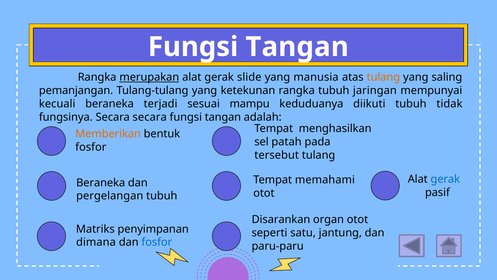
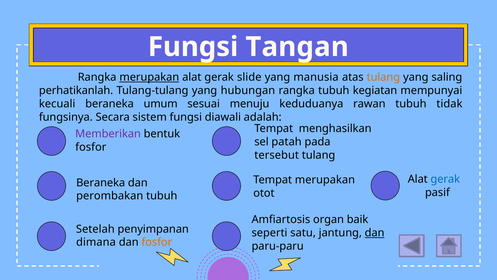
pemanjangan: pemanjangan -> perhatikanlah
ketekunan: ketekunan -> hubungan
jaringan: jaringan -> kegiatan
terjadi: terjadi -> umum
mampu: mampu -> menuju
diikuti: diikuti -> rawan
Secara secara: secara -> sistem
tangan at (223, 117): tangan -> diawali
Memberikan colour: orange -> purple
Tempat memahami: memahami -> merupakan
pergelangan: pergelangan -> perombakan
Disarankan: Disarankan -> Amfiartosis
organ otot: otot -> baik
Matriks: Matriks -> Setelah
dan at (375, 233) underline: none -> present
fosfor at (157, 242) colour: blue -> orange
